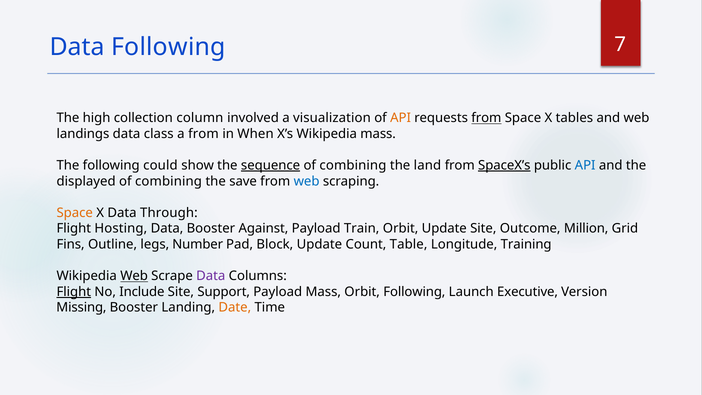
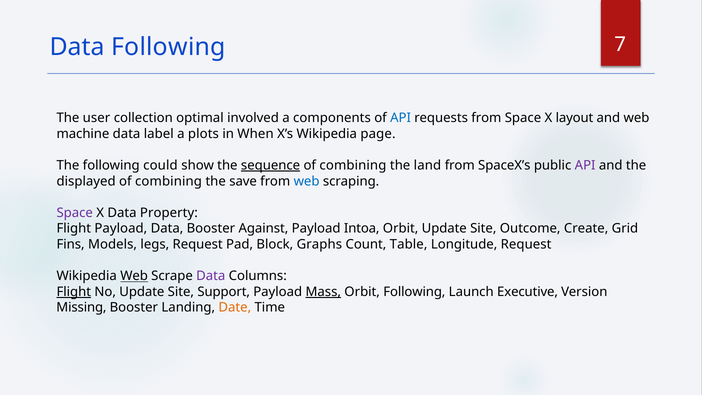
high: high -> user
column: column -> optimal
visualization: visualization -> components
API at (401, 118) colour: orange -> blue
from at (486, 118) underline: present -> none
tables: tables -> layout
landings: landings -> machine
class: class -> label
a from: from -> plots
Wikipedia mass: mass -> page
SpaceX’s underline: present -> none
API at (585, 165) colour: blue -> purple
Space at (75, 213) colour: orange -> purple
Through: Through -> Property
Flight Hosting: Hosting -> Payload
Train: Train -> Intoa
Million: Million -> Create
Outline: Outline -> Models
legs Number: Number -> Request
Block Update: Update -> Graphs
Longitude Training: Training -> Request
No Include: Include -> Update
Mass at (323, 292) underline: none -> present
